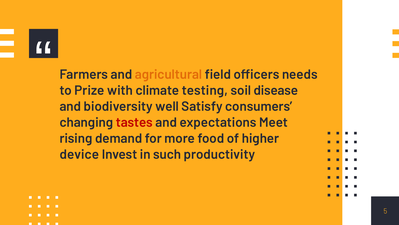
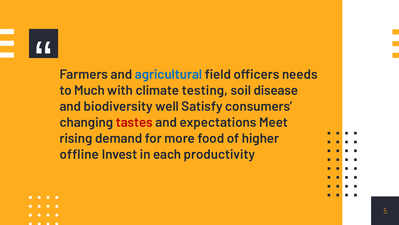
agricultural colour: orange -> blue
Prize: Prize -> Much
device: device -> offline
such: such -> each
